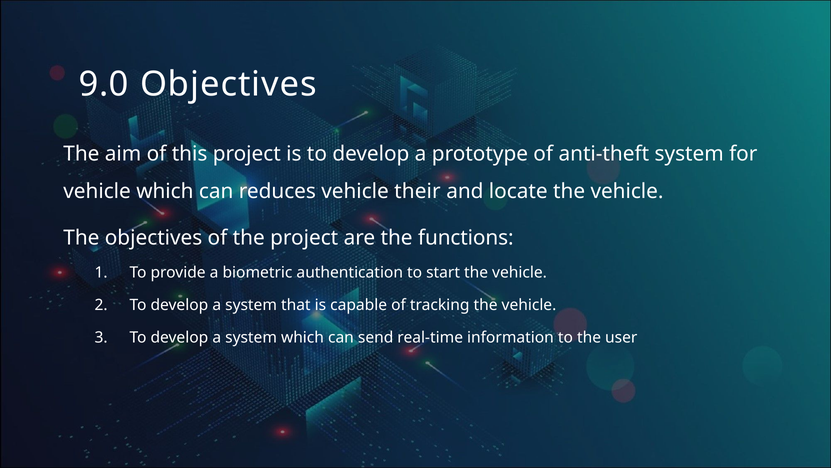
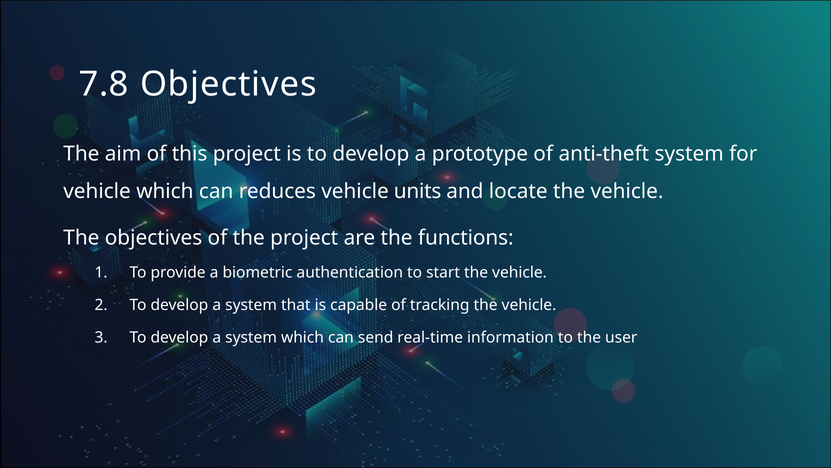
9.0: 9.0 -> 7.8
their: their -> units
